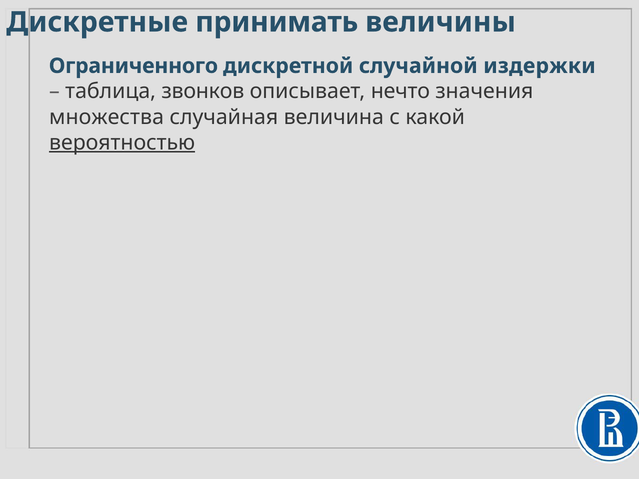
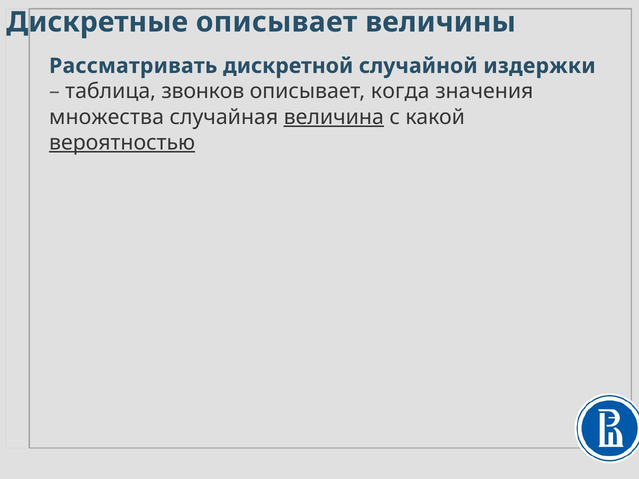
Дискретные принимать: принимать -> описывает
Ограниченного: Ограниченного -> Рассматривать
нечто: нечто -> когда
величина underline: none -> present
